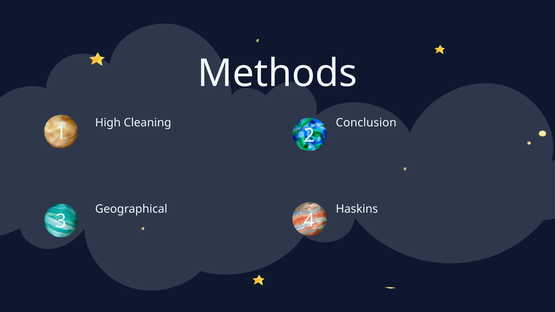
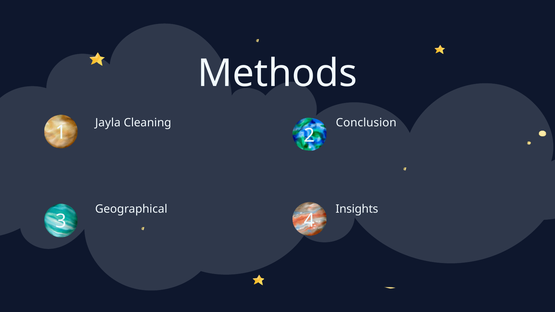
High: High -> Jayla
Haskins: Haskins -> Insights
